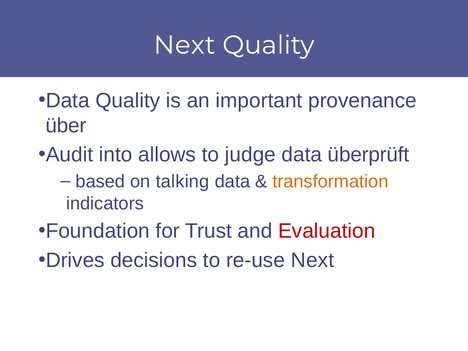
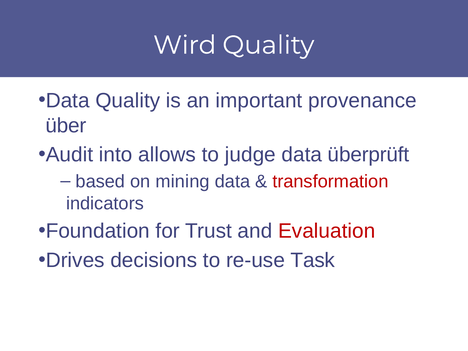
Next at (184, 45): Next -> Wird
talking: talking -> mining
transformation colour: orange -> red
re-use Next: Next -> Task
